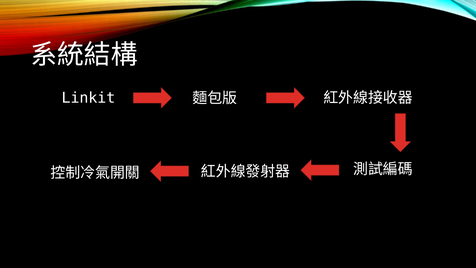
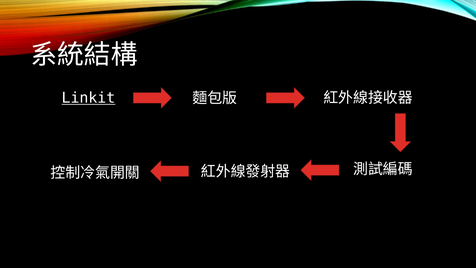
Linkit underline: none -> present
